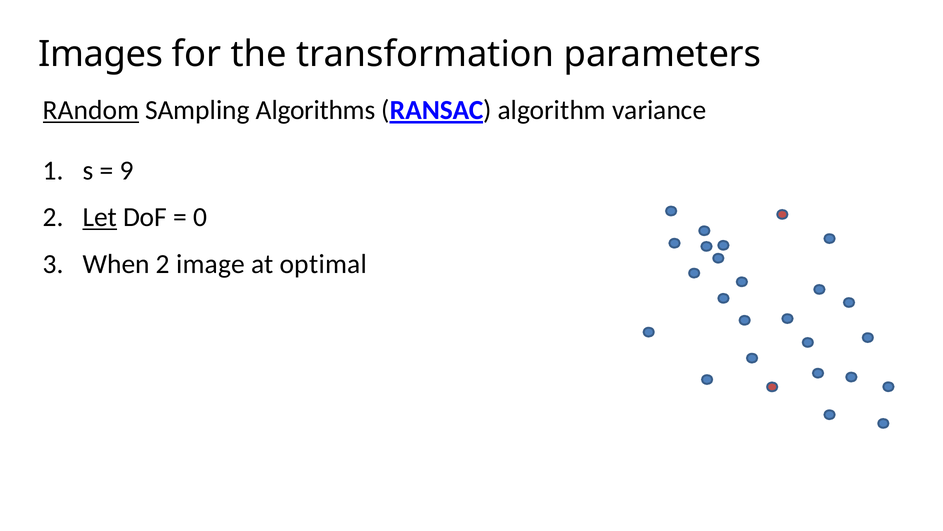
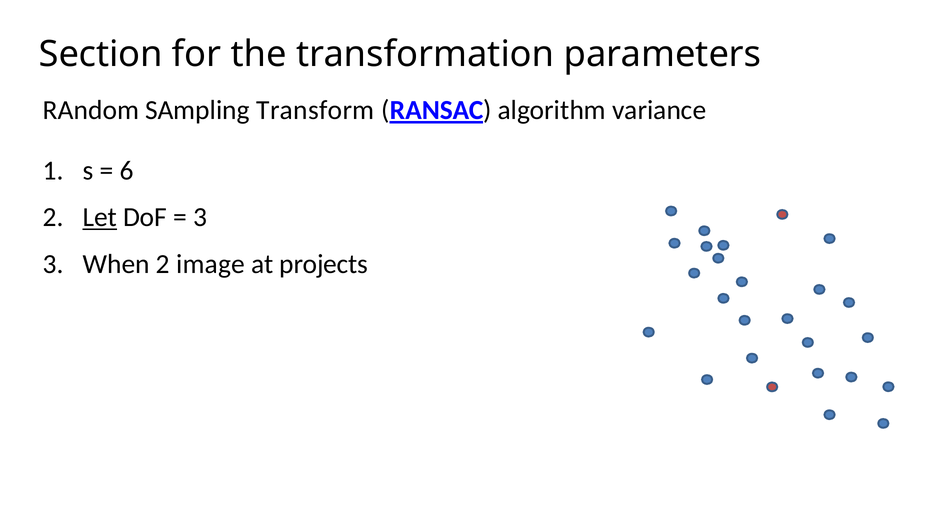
Images: Images -> Section
RAndom underline: present -> none
Algorithms: Algorithms -> Transform
9: 9 -> 6
0 at (200, 217): 0 -> 3
optimal: optimal -> projects
